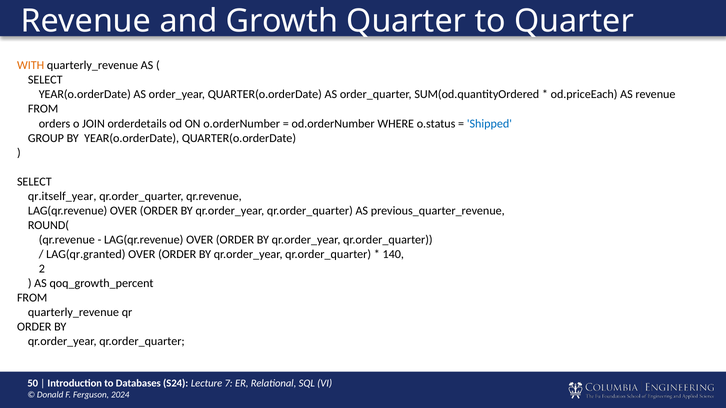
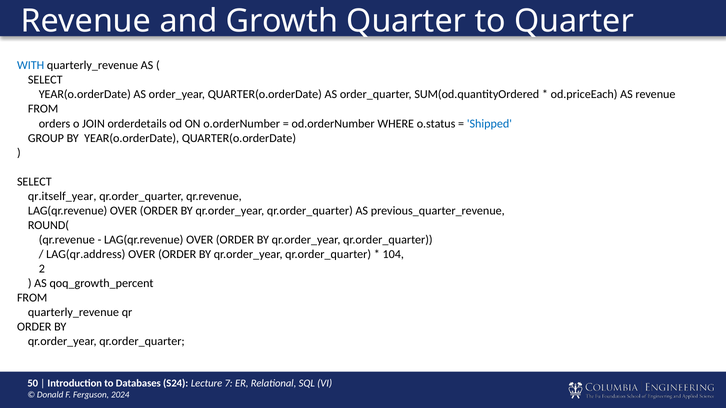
WITH colour: orange -> blue
LAG(qr.granted: LAG(qr.granted -> LAG(qr.address
140: 140 -> 104
